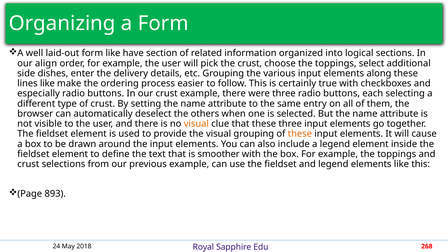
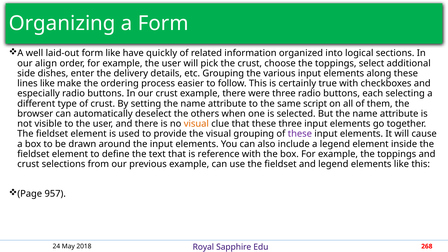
section: section -> quickly
entry: entry -> script
these at (300, 134) colour: orange -> purple
smoother: smoother -> reference
893: 893 -> 957
